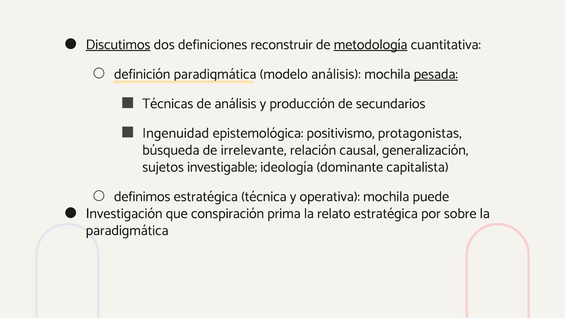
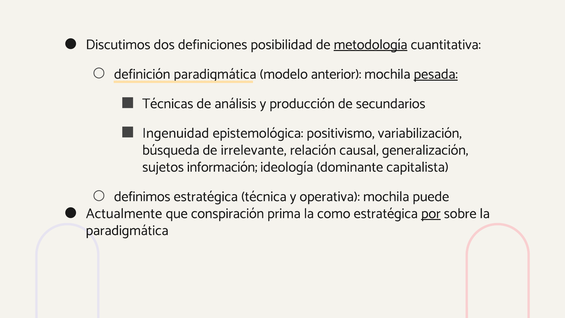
Discutimos underline: present -> none
reconstruir: reconstruir -> posibilidad
modelo análisis: análisis -> anterior
protagonistas: protagonistas -> variabilización
investigable: investigable -> información
Investigación: Investigación -> Actualmente
relato: relato -> como
por underline: none -> present
